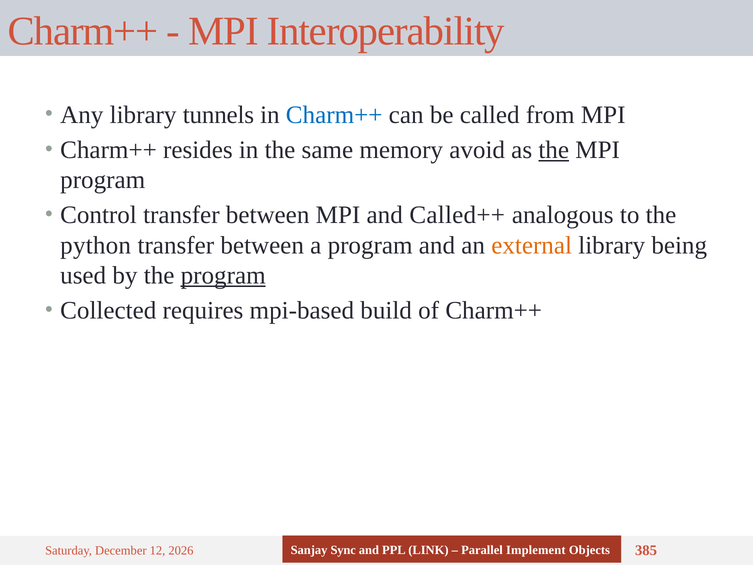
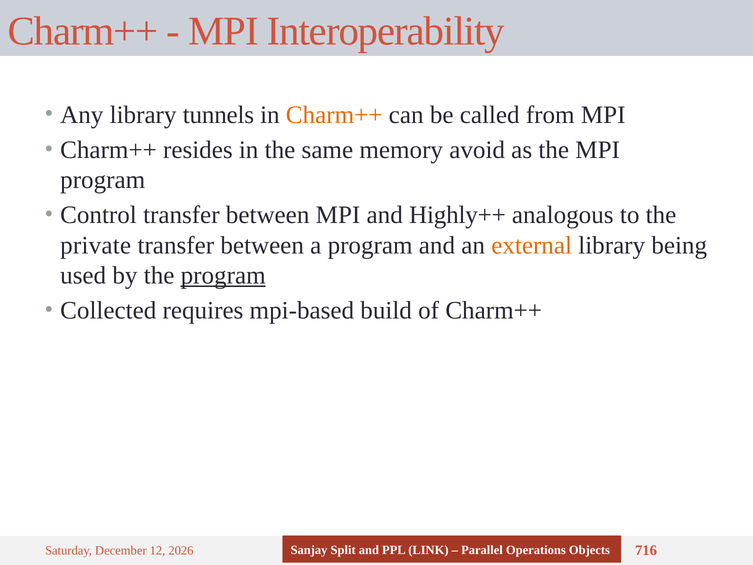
Charm++ at (334, 115) colour: blue -> orange
the at (554, 150) underline: present -> none
Called++: Called++ -> Highly++
python: python -> private
Sync: Sync -> Split
Implement: Implement -> Operations
385: 385 -> 716
